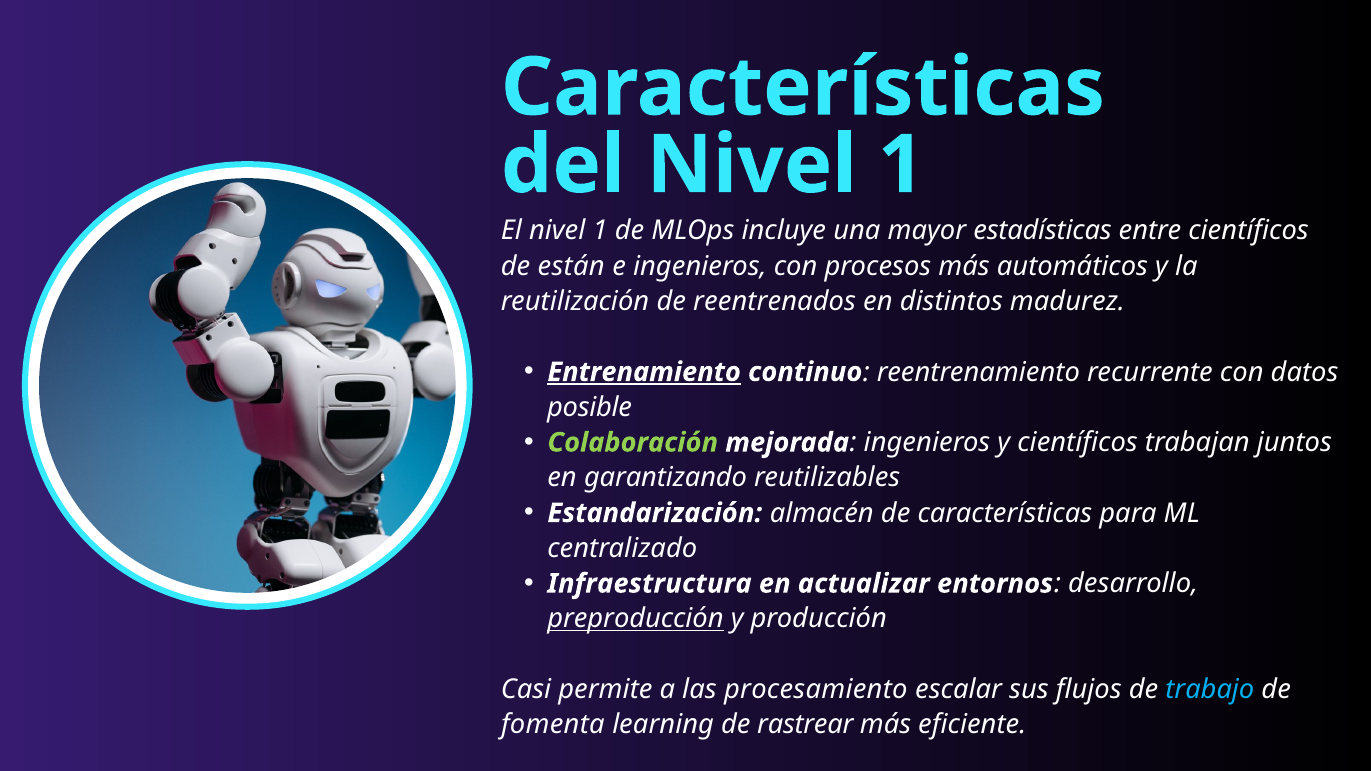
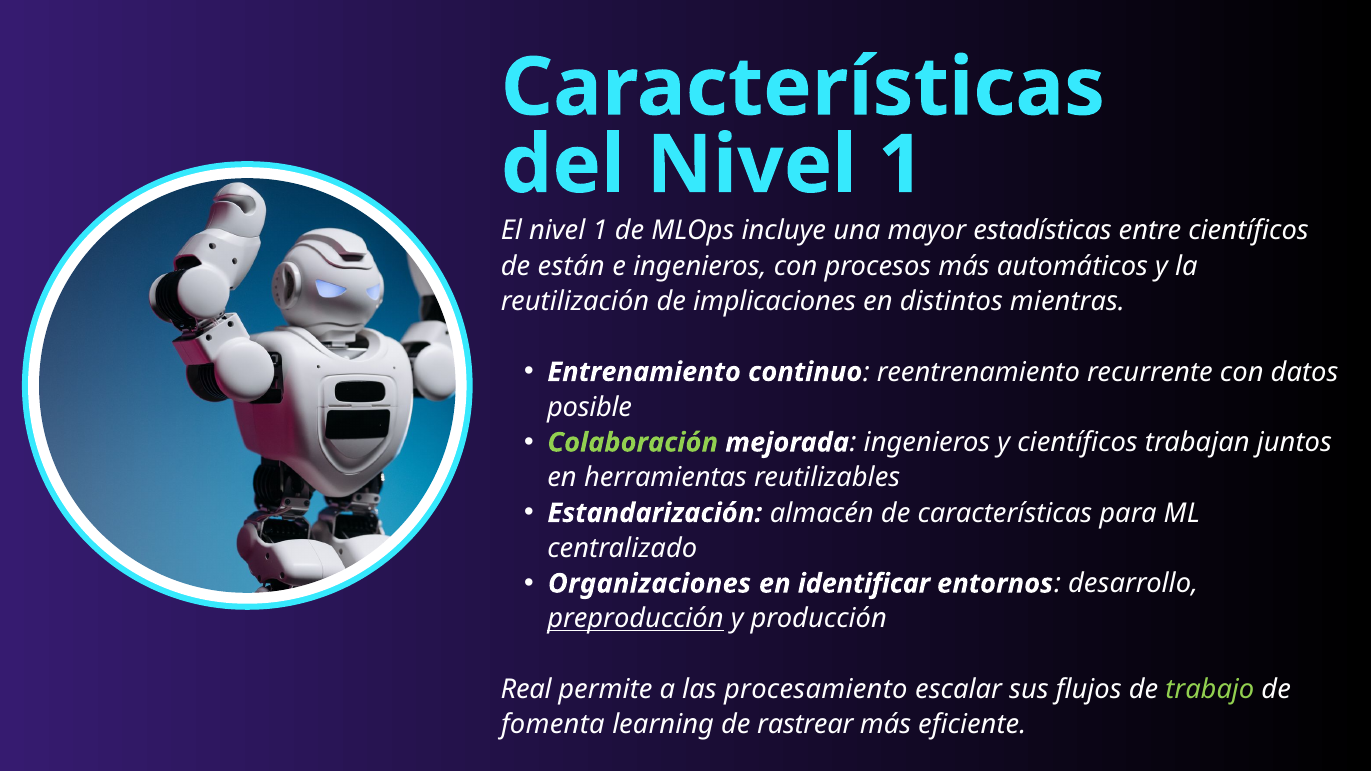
reentrenados: reentrenados -> implicaciones
madurez: madurez -> mientras
Entrenamiento underline: present -> none
garantizando: garantizando -> herramientas
Infraestructura: Infraestructura -> Organizaciones
actualizar: actualizar -> identificar
Casi: Casi -> Real
trabajo colour: light blue -> light green
